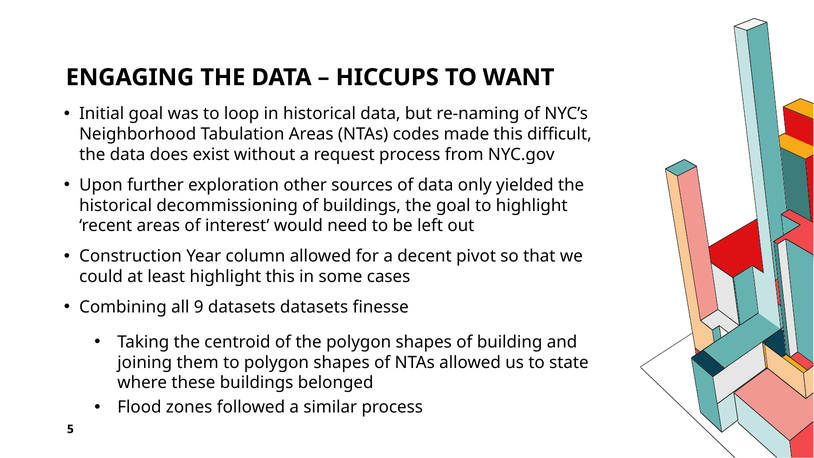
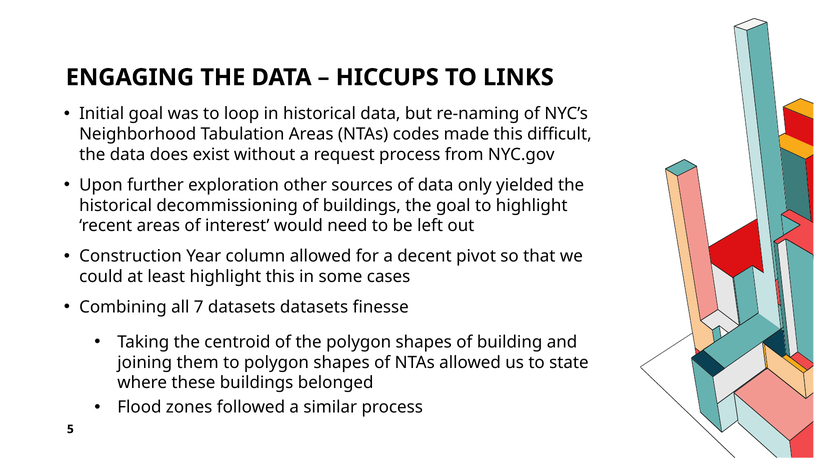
WANT: WANT -> LINKS
9: 9 -> 7
